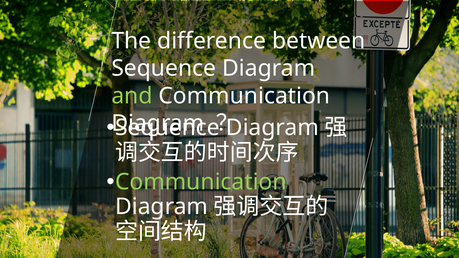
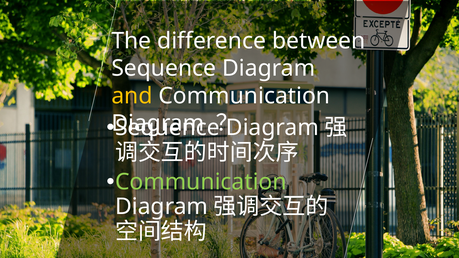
and colour: light green -> yellow
